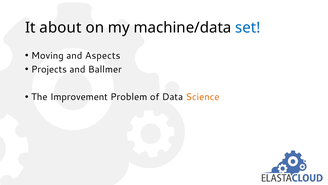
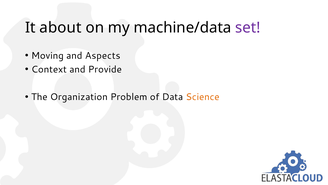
set colour: blue -> purple
Projects: Projects -> Context
Ballmer: Ballmer -> Provide
Improvement: Improvement -> Organization
